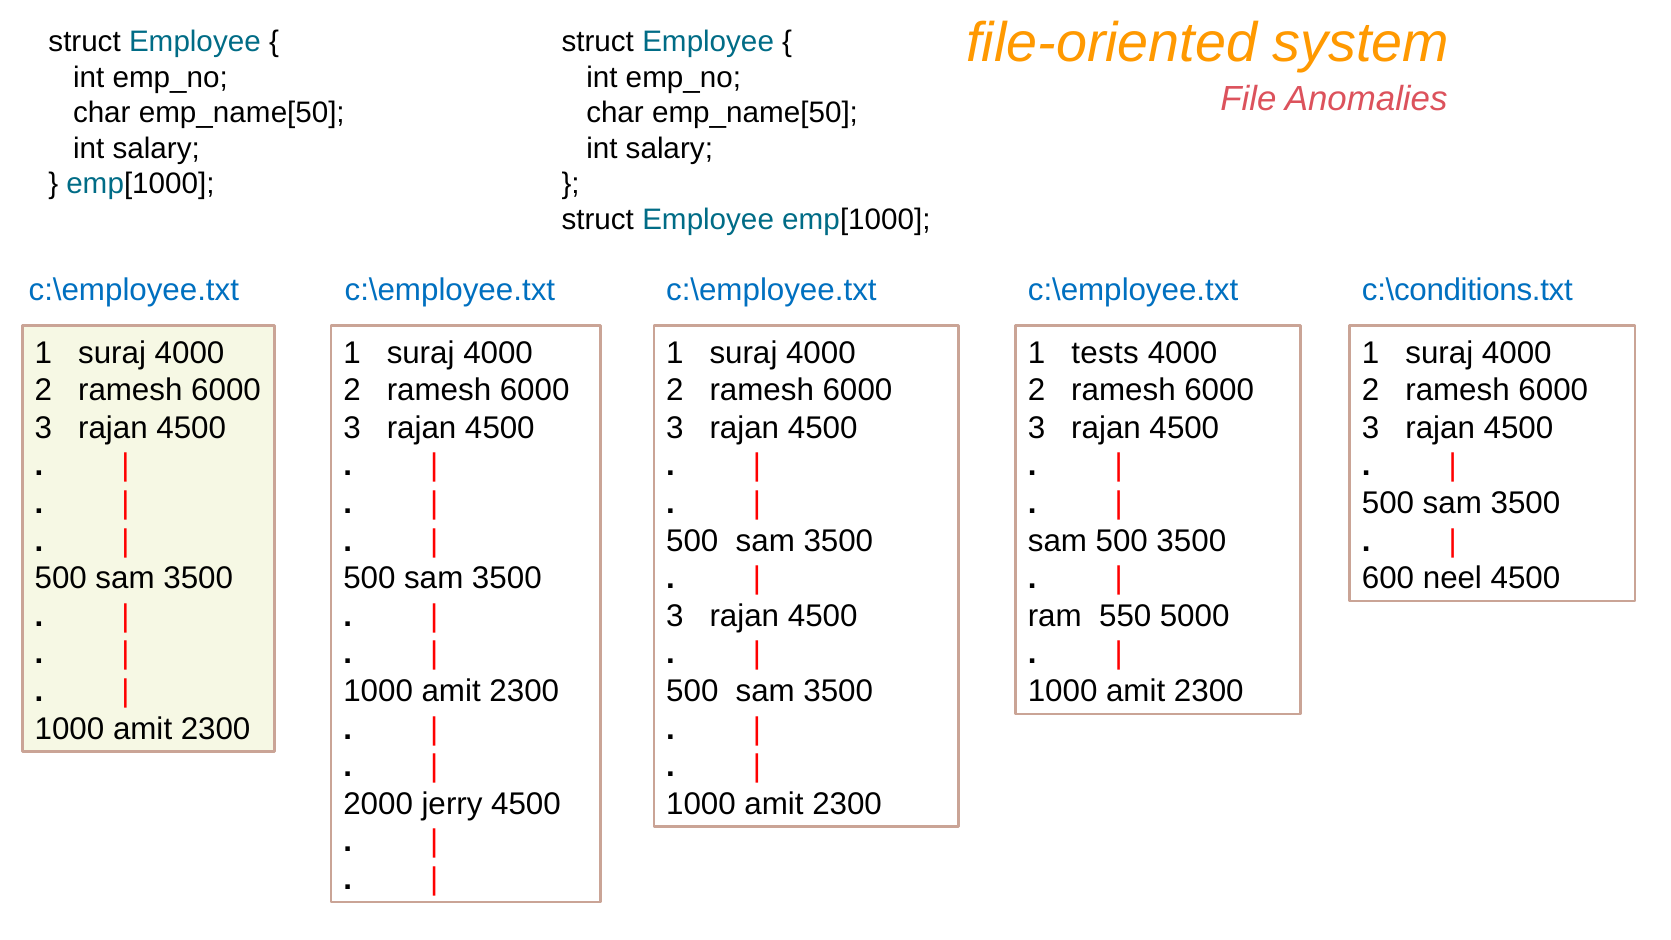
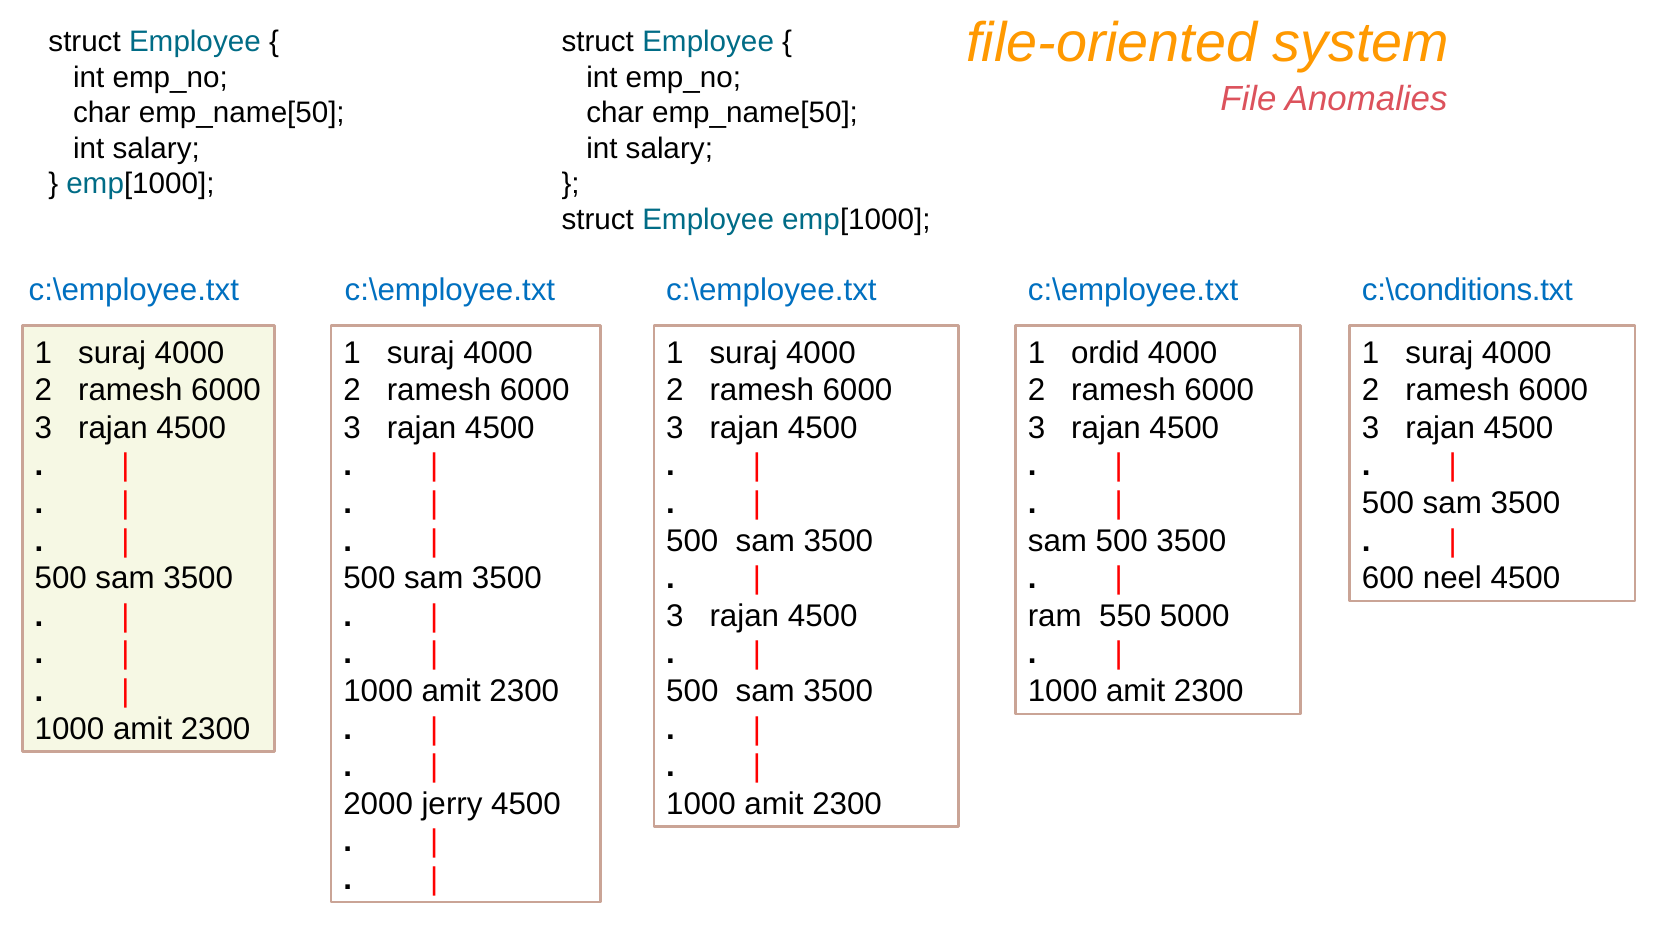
tests: tests -> ordid
